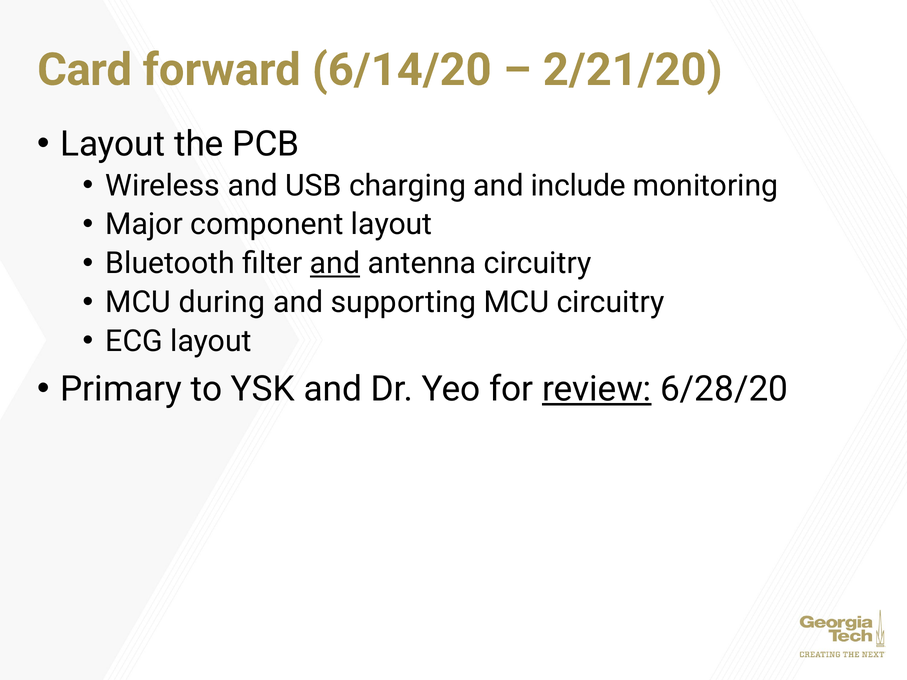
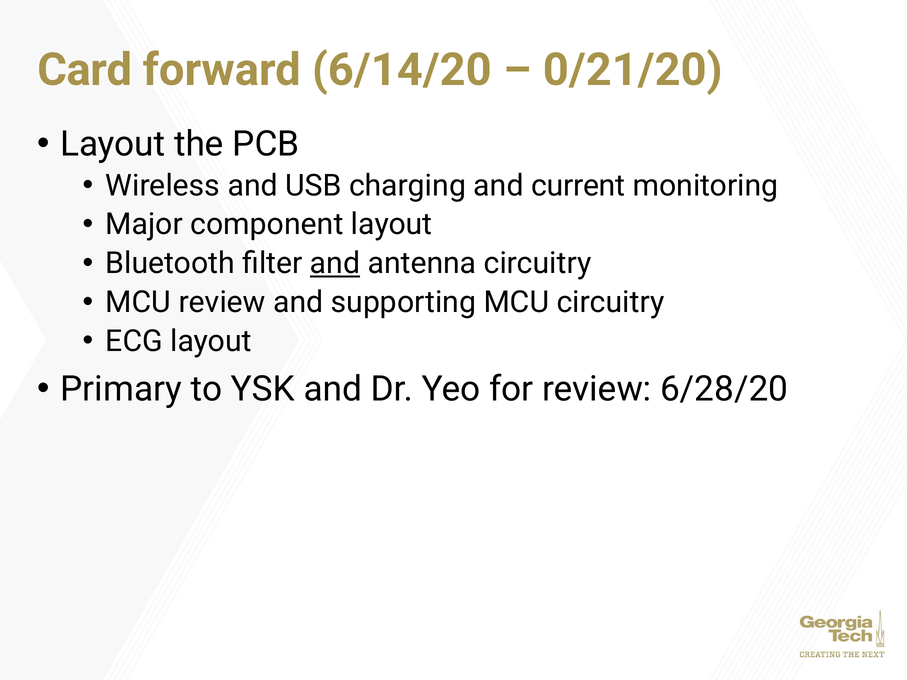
2/21/20: 2/21/20 -> 0/21/20
include: include -> current
MCU during: during -> review
review at (597, 389) underline: present -> none
